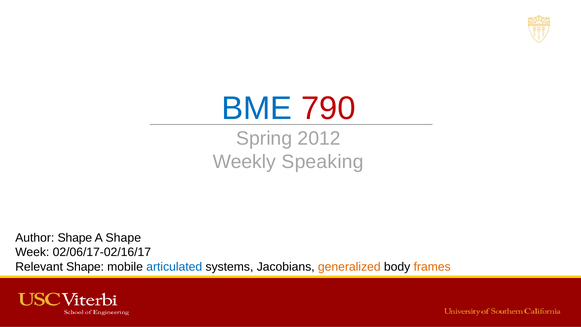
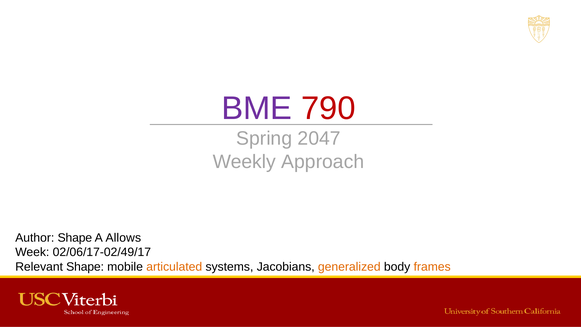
BME colour: blue -> purple
2012: 2012 -> 2047
Speaking: Speaking -> Approach
A Shape: Shape -> Allows
02/06/17-02/16/17: 02/06/17-02/16/17 -> 02/06/17-02/49/17
articulated colour: blue -> orange
